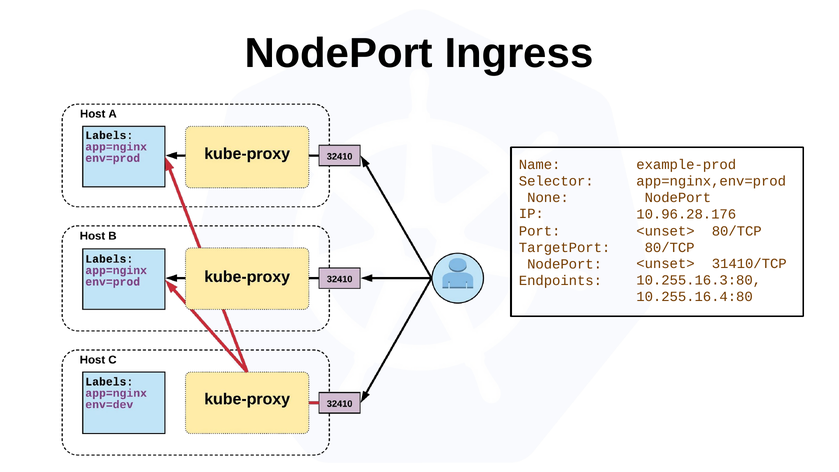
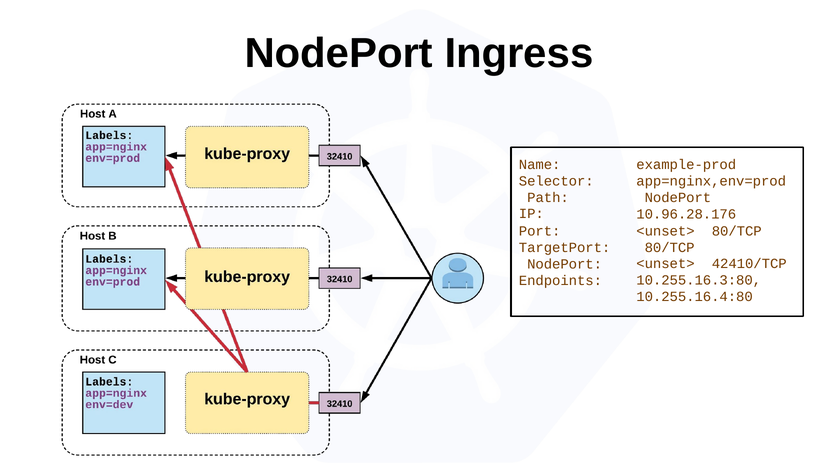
None: None -> Path
31410/TCP: 31410/TCP -> 42410/TCP
